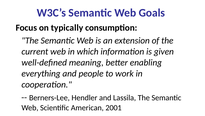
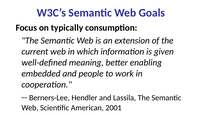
everything: everything -> embedded
